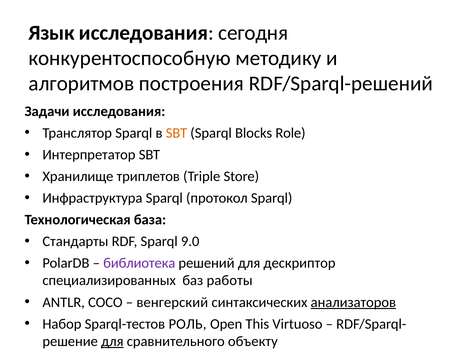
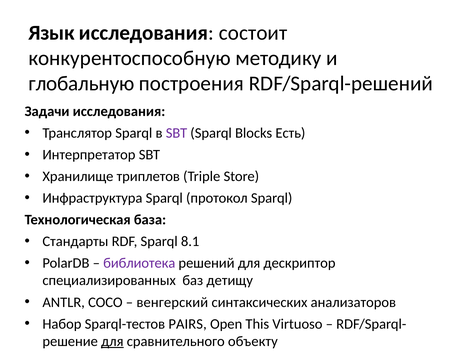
сегодня: сегодня -> состоит
алгоритмов: алгоритмов -> глобальную
SBT at (177, 133) colour: orange -> purple
Role: Role -> Есть
9.0: 9.0 -> 8.1
работы: работы -> детищу
анализаторов underline: present -> none
РОЛЬ: РОЛЬ -> PAIRS
